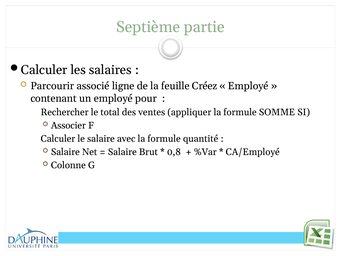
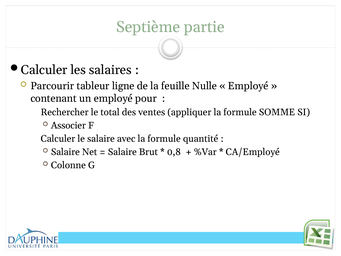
associé: associé -> tableur
Créez: Créez -> Nulle
